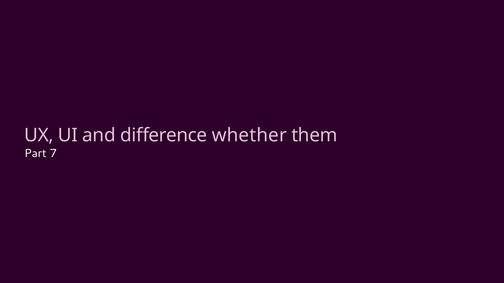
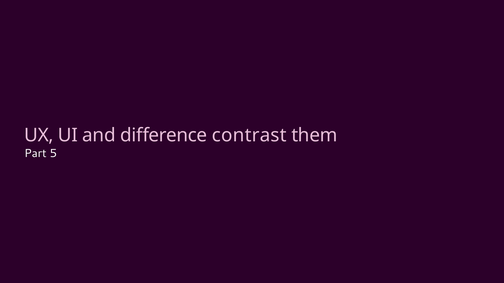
whether: whether -> contrast
7: 7 -> 5
